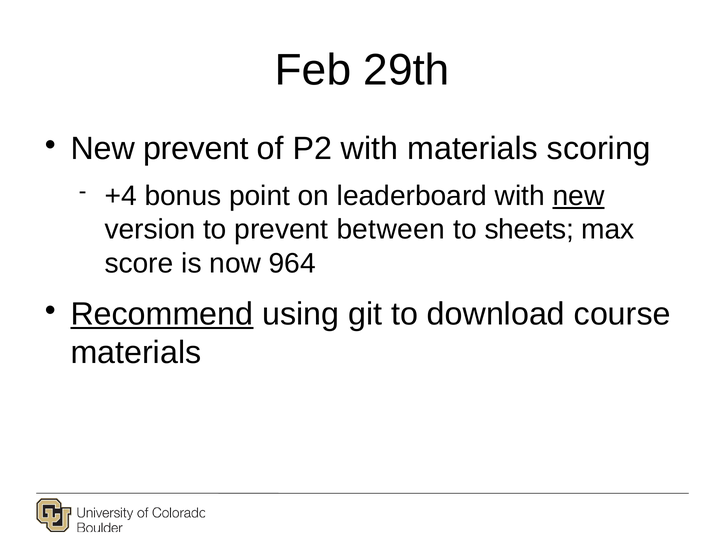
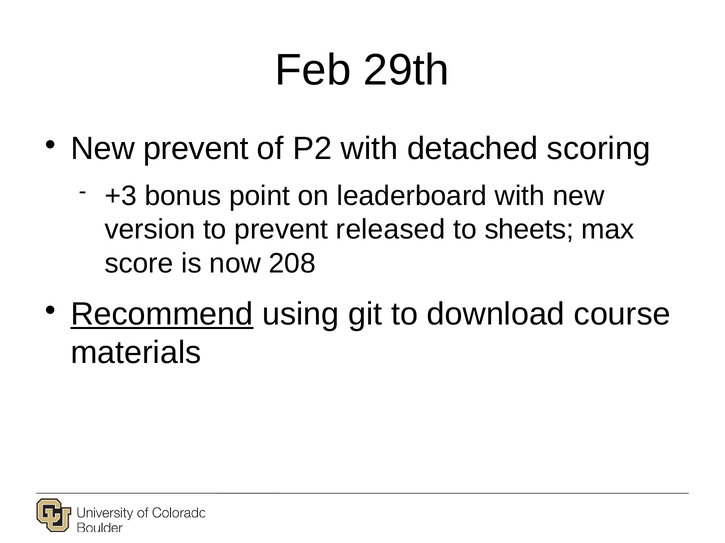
with materials: materials -> detached
+4: +4 -> +3
new at (579, 196) underline: present -> none
between: between -> released
964: 964 -> 208
